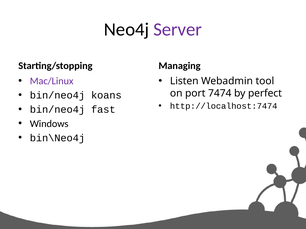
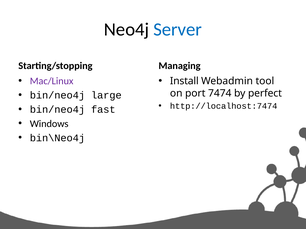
Server colour: purple -> blue
Listen: Listen -> Install
koans: koans -> large
